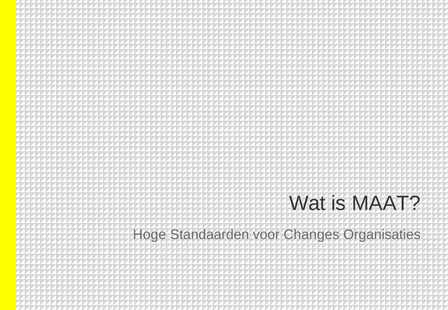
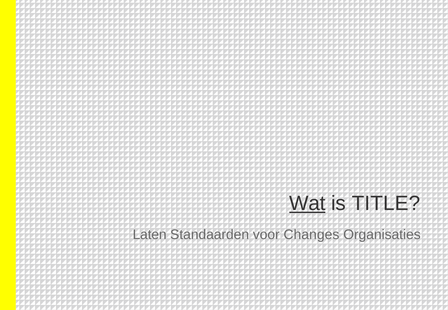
Wat underline: none -> present
MAAT: MAAT -> TITLE
Hoge: Hoge -> Laten
